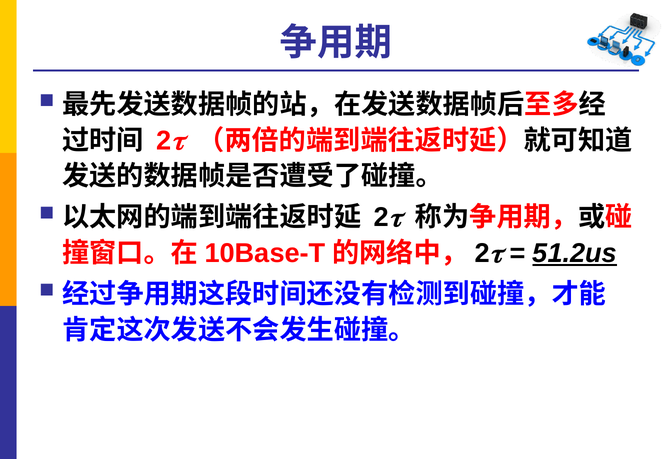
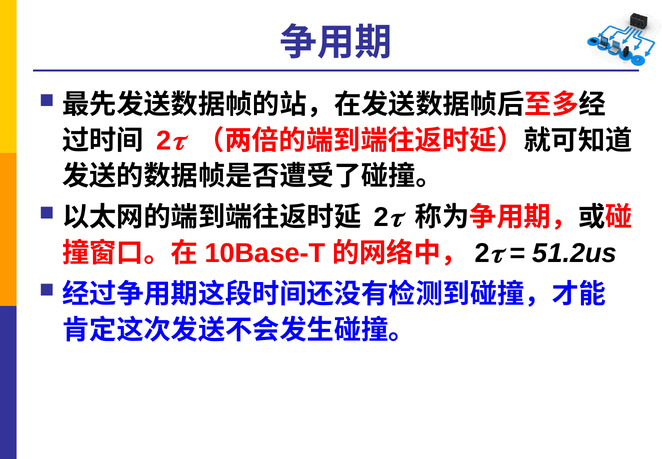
51.2us underline: present -> none
